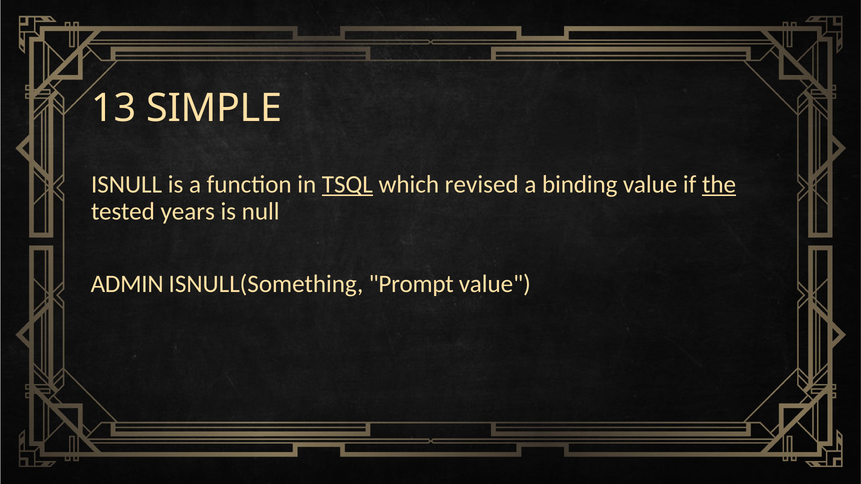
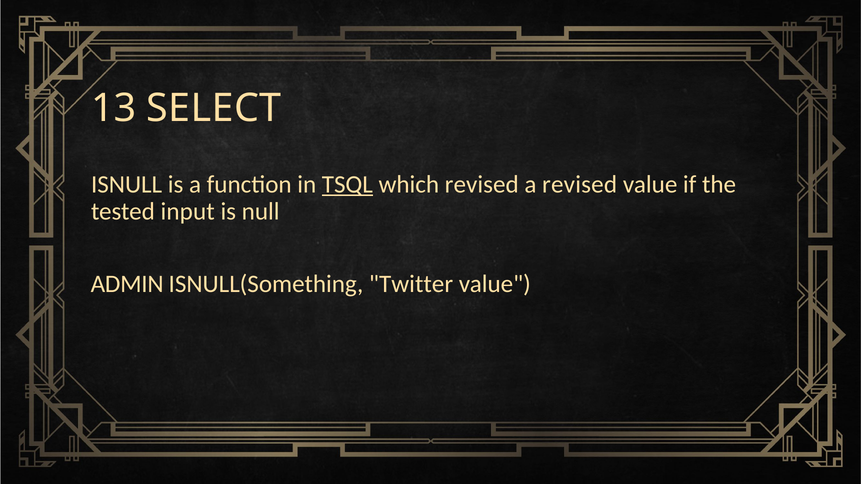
SIMPLE: SIMPLE -> SELECT
a binding: binding -> revised
the underline: present -> none
years: years -> input
Prompt: Prompt -> Twitter
